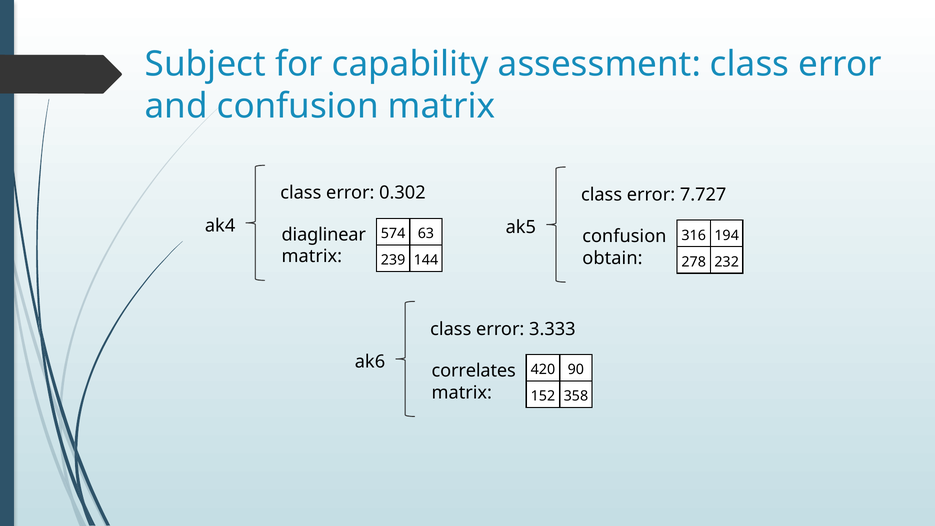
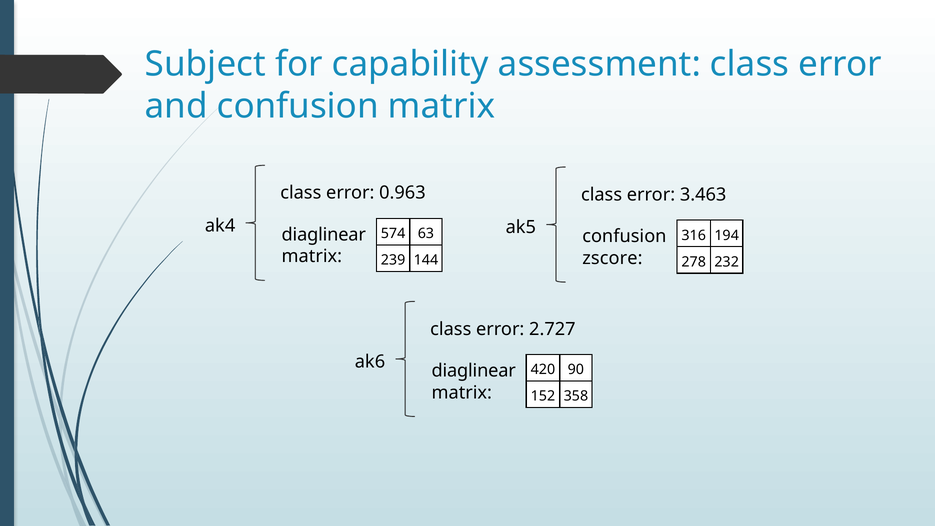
0.302: 0.302 -> 0.963
7.727: 7.727 -> 3.463
obtain: obtain -> zscore
3.333: 3.333 -> 2.727
correlates at (474, 371): correlates -> diaglinear
